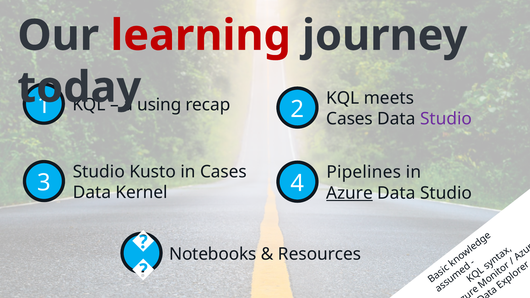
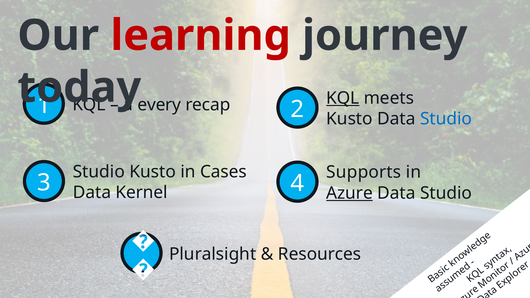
KQL at (343, 98) underline: none -> present
using: using -> every
Cases at (350, 119): Cases -> Kusto
Studio at (446, 119) colour: purple -> blue
Pipelines: Pipelines -> Supports
Notebooks: Notebooks -> Pluralsight
